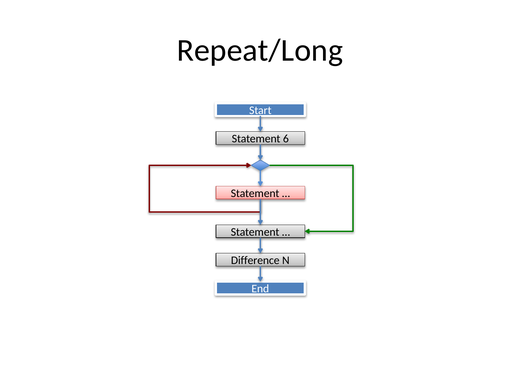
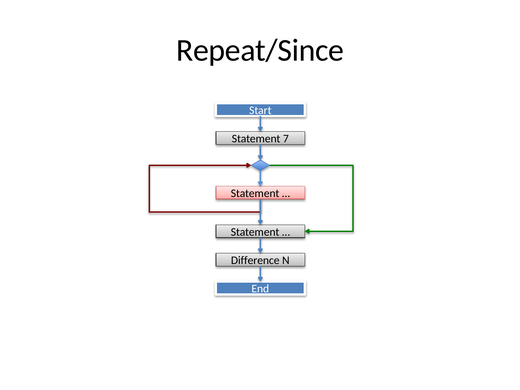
Repeat/Long: Repeat/Long -> Repeat/Since
6: 6 -> 7
